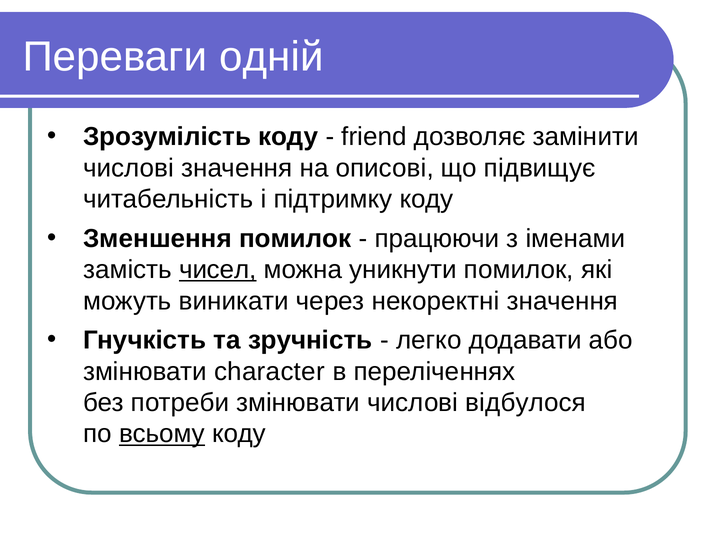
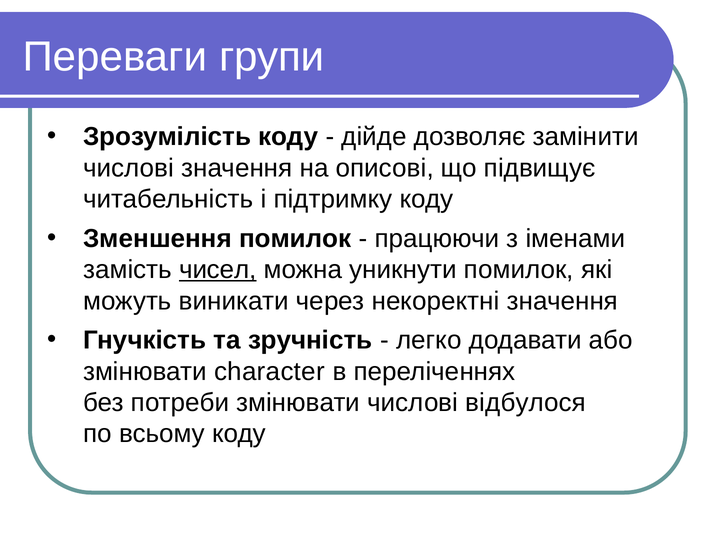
одній: одній -> групи
friend: friend -> дійде
всьому underline: present -> none
